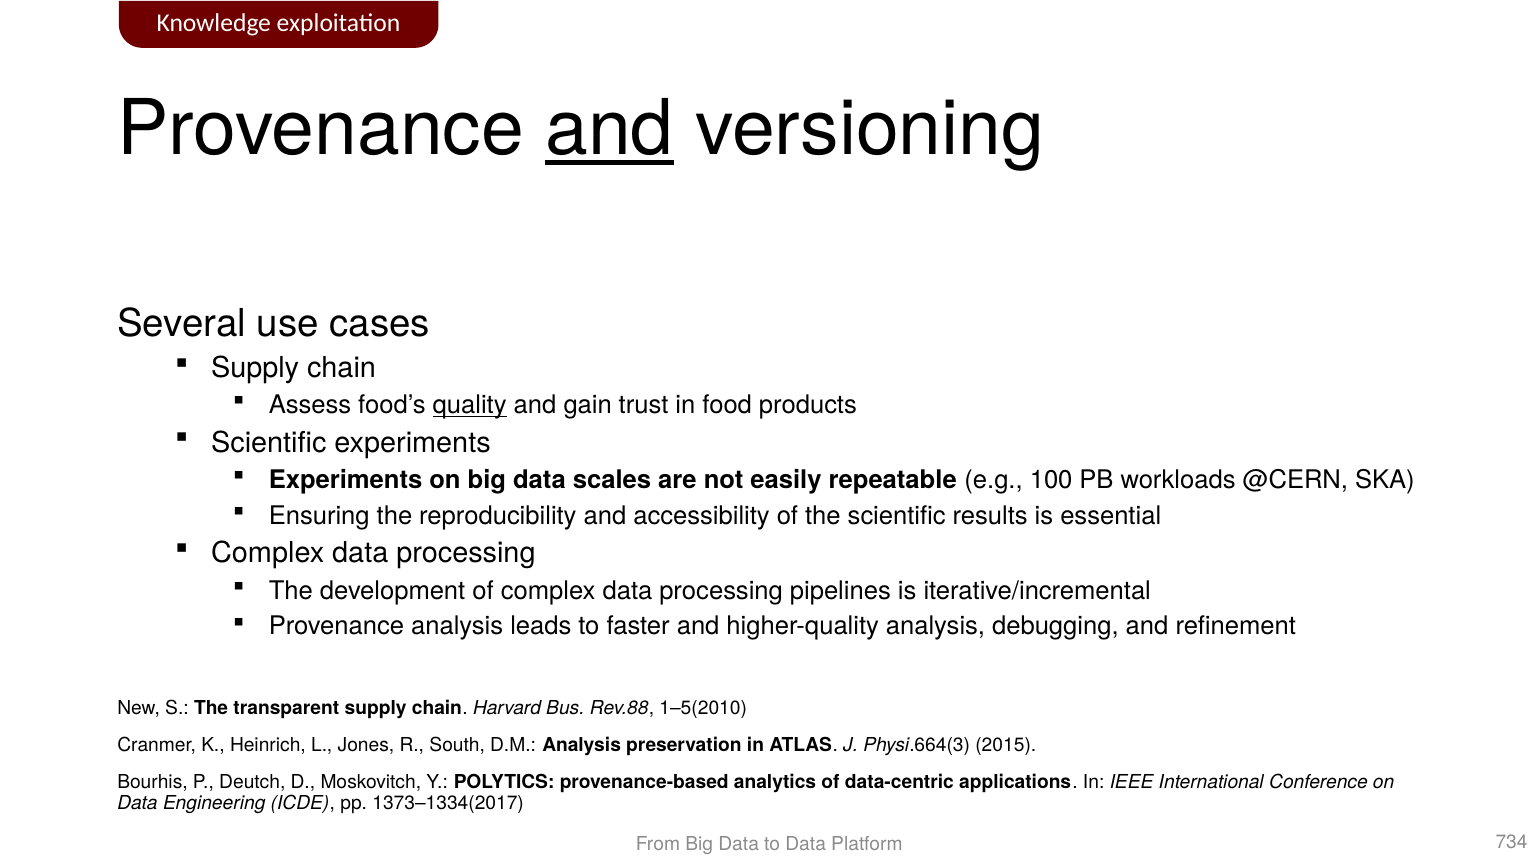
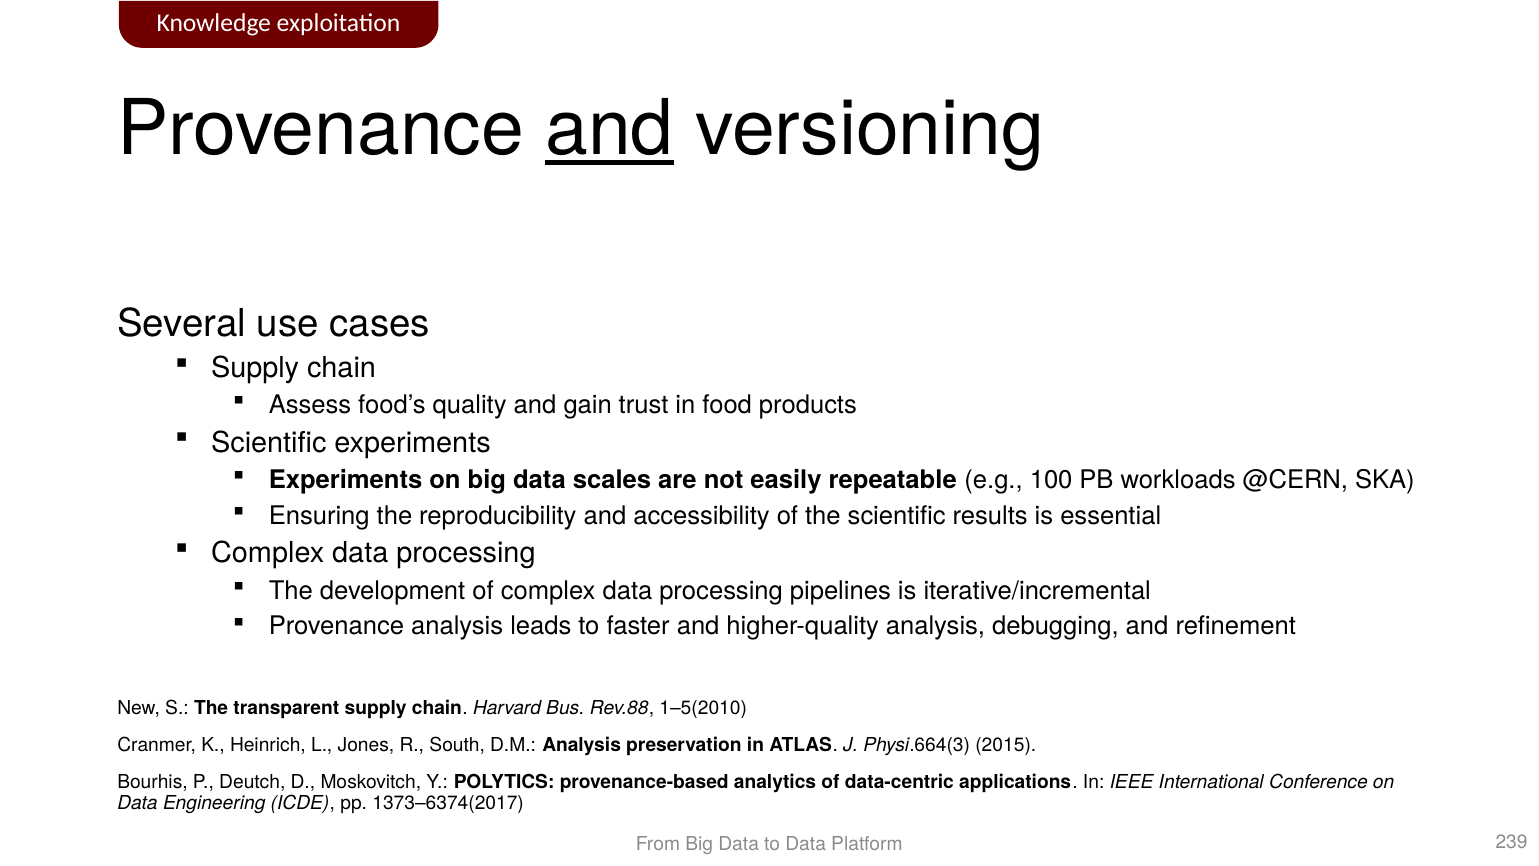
quality underline: present -> none
1373–1334(2017: 1373–1334(2017 -> 1373–6374(2017
734: 734 -> 239
